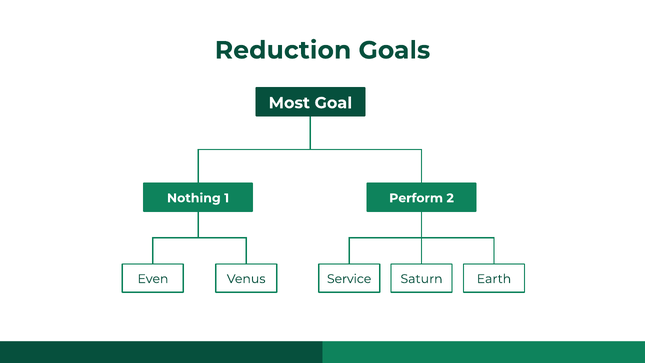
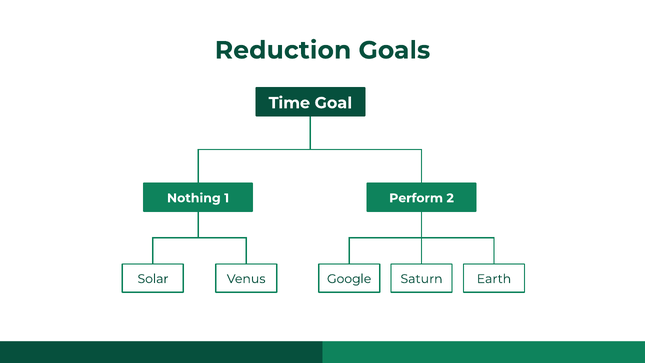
Most: Most -> Time
Even: Even -> Solar
Service: Service -> Google
